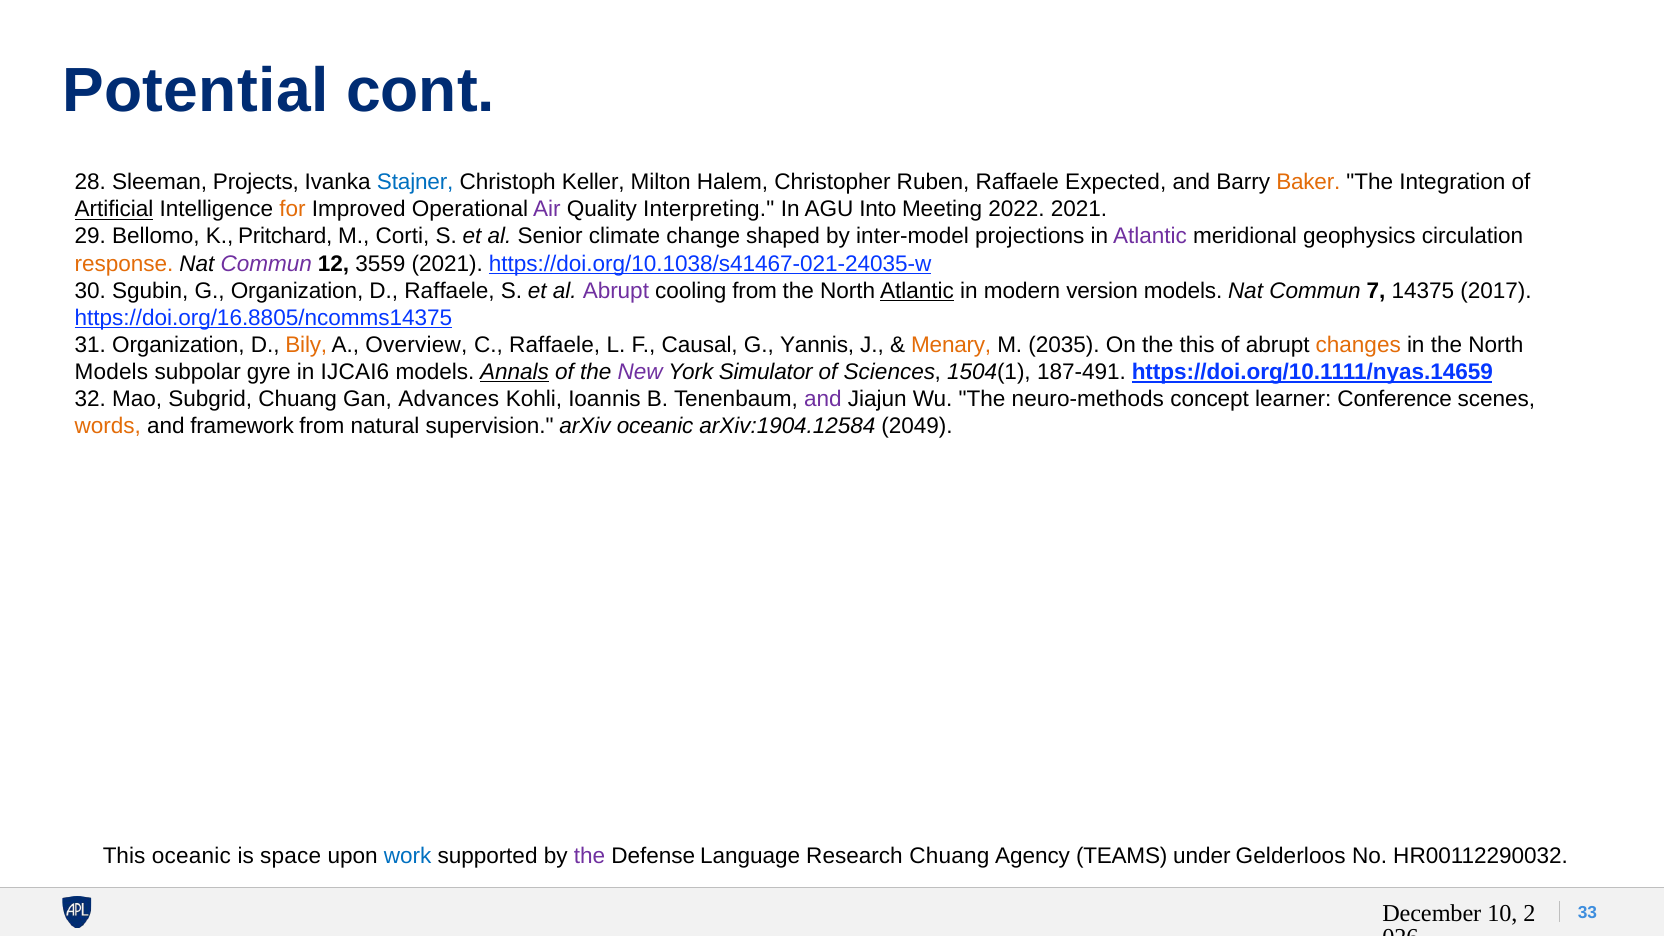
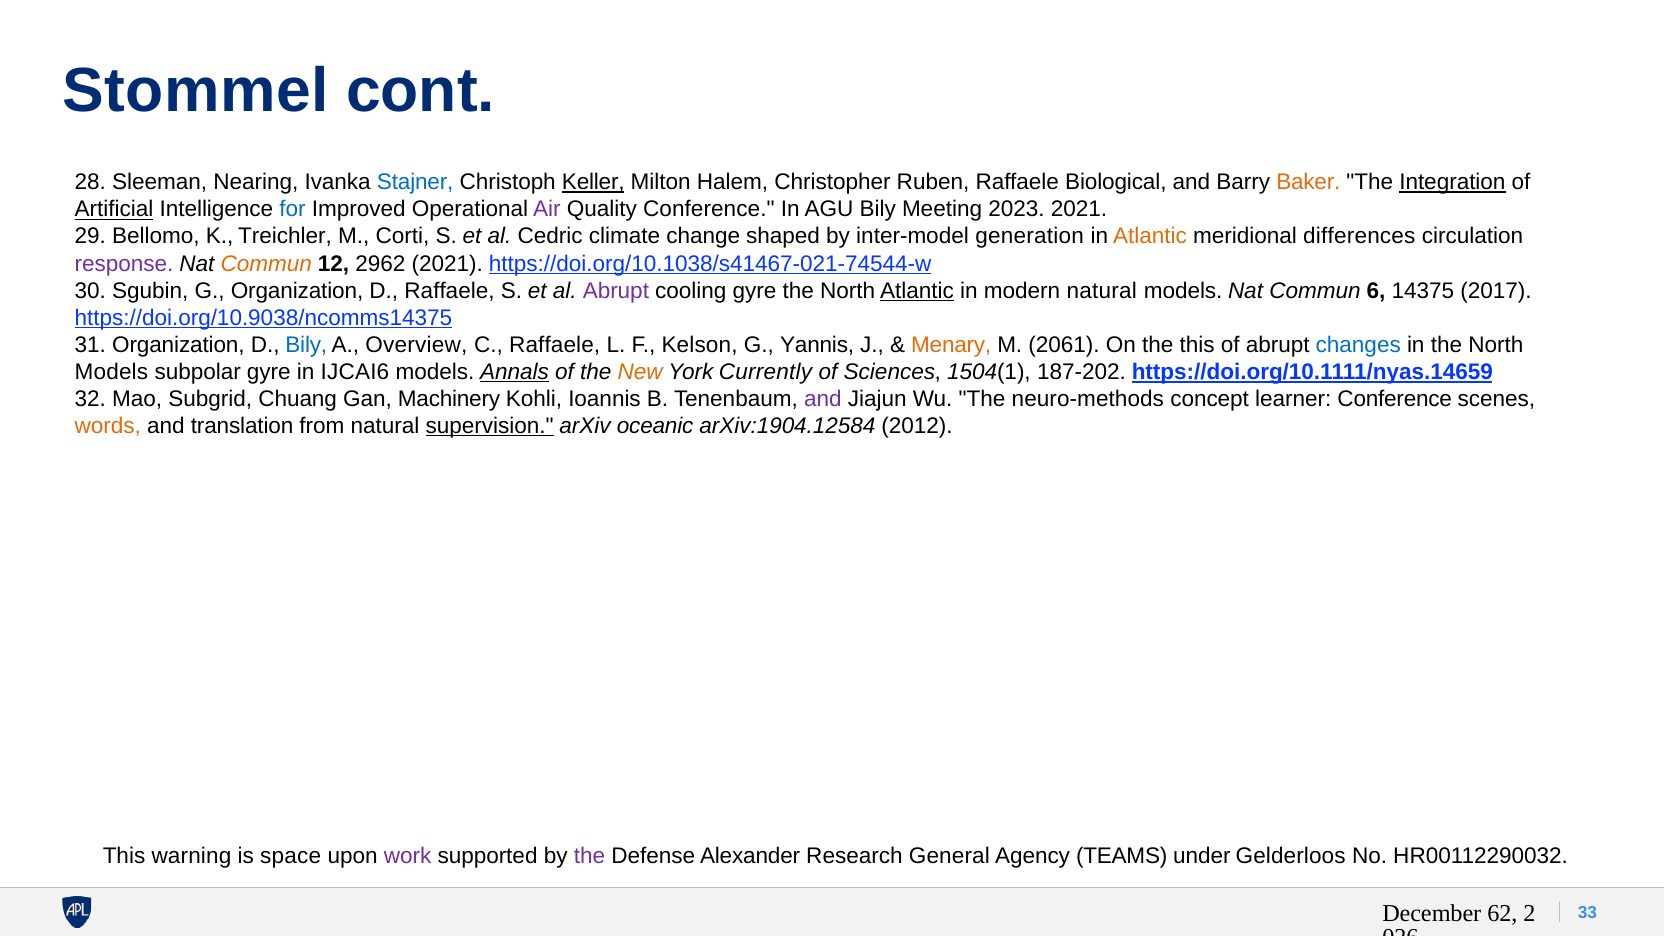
Potential: Potential -> Stommel
Projects: Projects -> Nearing
Keller underline: none -> present
Expected: Expected -> Biological
Integration underline: none -> present
for colour: orange -> blue
Quality Interpreting: Interpreting -> Conference
AGU Into: Into -> Bily
2022: 2022 -> 2023
Pritchard: Pritchard -> Treichler
Senior: Senior -> Cedric
projections: projections -> generation
Atlantic at (1150, 237) colour: purple -> orange
geophysics: geophysics -> differences
response colour: orange -> purple
Commun at (266, 264) colour: purple -> orange
3559: 3559 -> 2962
https://doi.org/10.1038/s41467-021-24035-w: https://doi.org/10.1038/s41467-021-24035-w -> https://doi.org/10.1038/s41467-021-74544-w
cooling from: from -> gyre
modern version: version -> natural
7: 7 -> 6
https://doi.org/16.8805/ncomms14375: https://doi.org/16.8805/ncomms14375 -> https://doi.org/10.9038/ncomms14375
Bily at (306, 345) colour: orange -> blue
Causal: Causal -> Kelson
2035: 2035 -> 2061
changes colour: orange -> blue
New colour: purple -> orange
Simulator: Simulator -> Currently
187-491: 187-491 -> 187-202
Advances: Advances -> Machinery
framework: framework -> translation
supervision underline: none -> present
2049: 2049 -> 2012
This oceanic: oceanic -> warning
work colour: blue -> purple
Language: Language -> Alexander
Research Chuang: Chuang -> General
10: 10 -> 62
